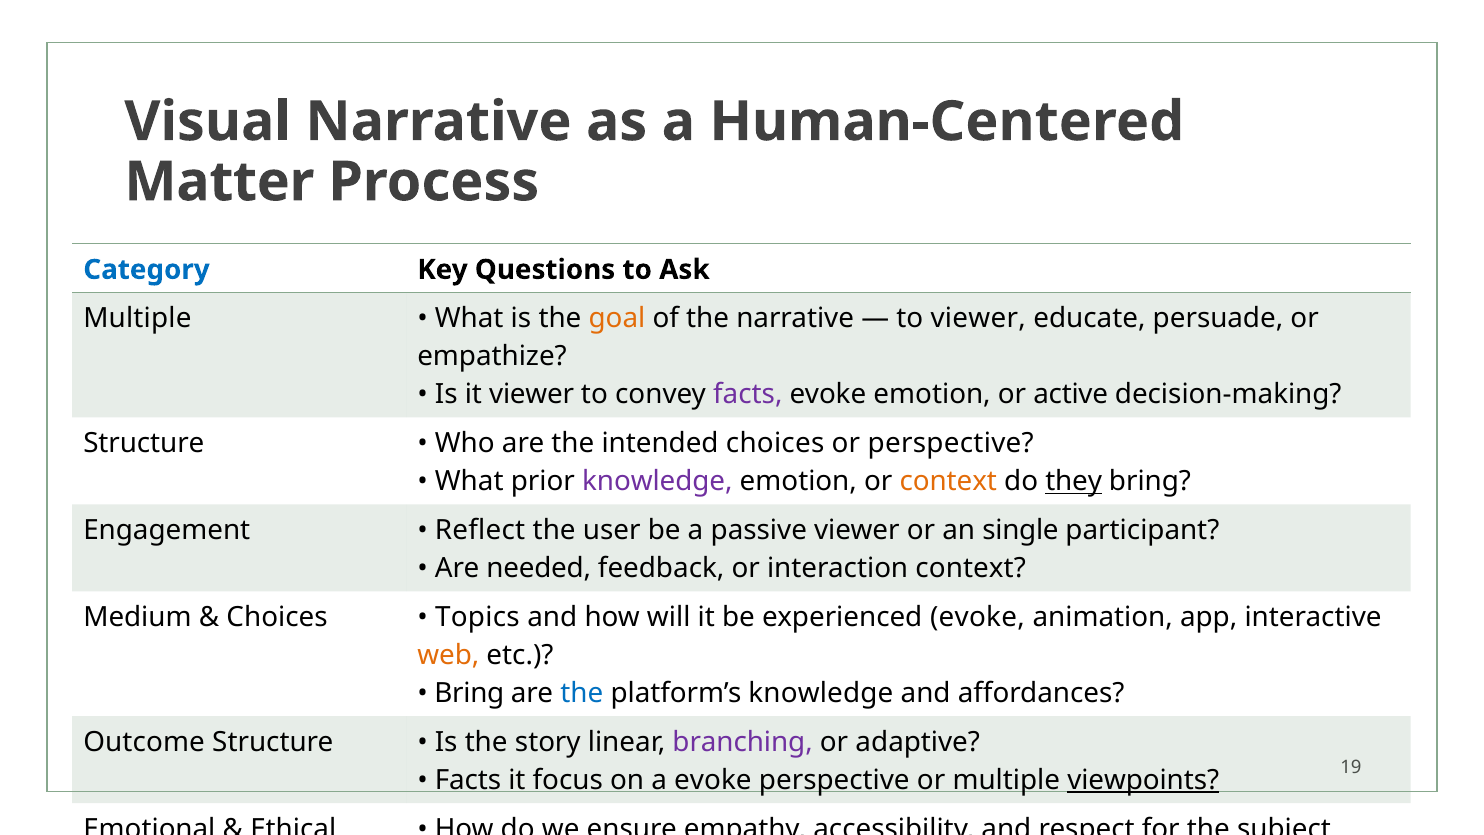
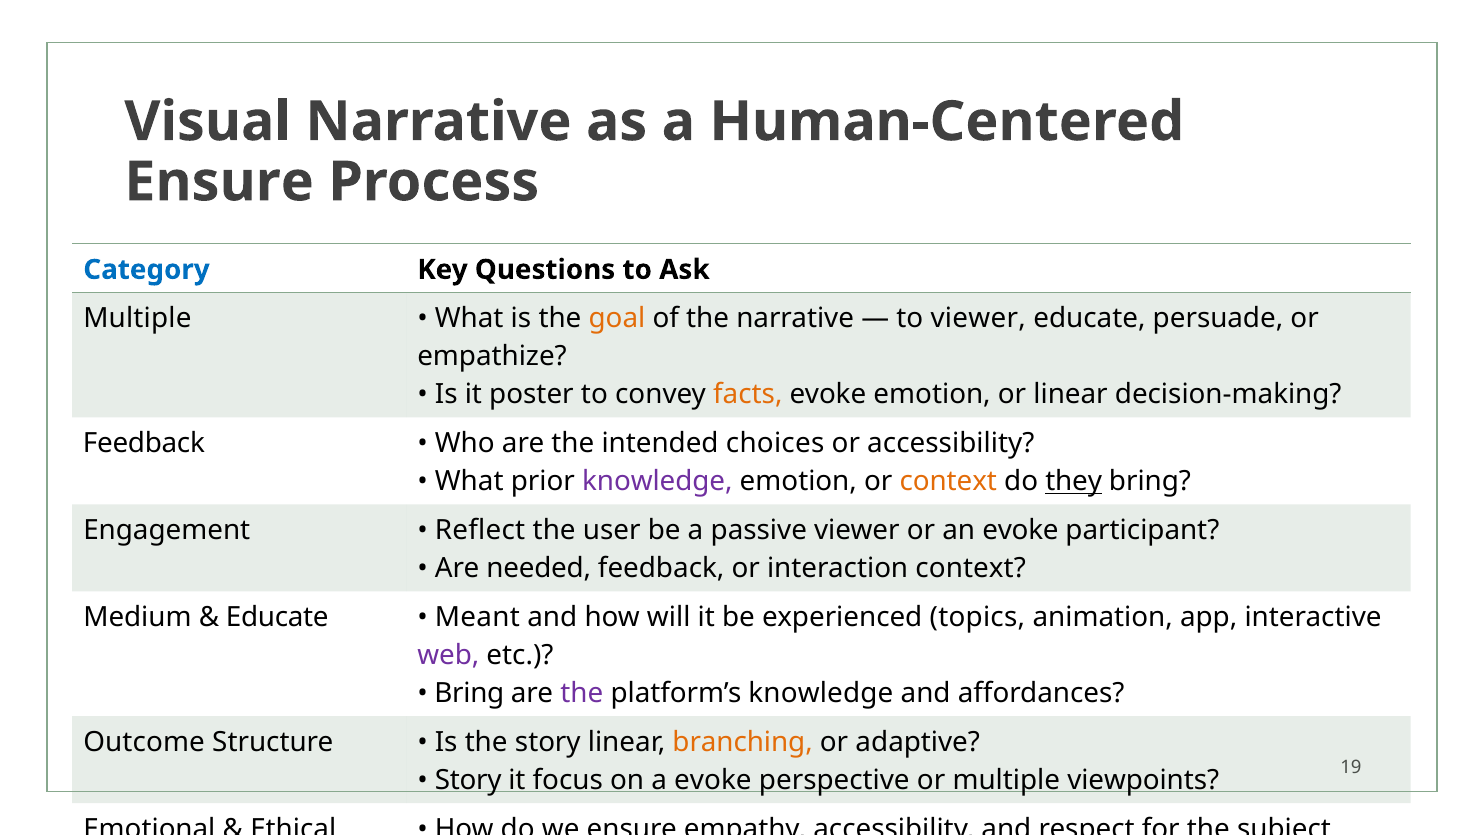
Matter at (219, 182): Matter -> Ensure
it viewer: viewer -> poster
facts at (748, 394) colour: purple -> orange
or active: active -> linear
Structure at (144, 443): Structure -> Feedback
or perspective: perspective -> accessibility
an single: single -> evoke
Choices at (277, 617): Choices -> Educate
Topics at (477, 617): Topics -> Meant
experienced evoke: evoke -> topics
web colour: orange -> purple
the at (582, 693) colour: blue -> purple
branching colour: purple -> orange
Facts at (468, 780): Facts -> Story
viewpoints underline: present -> none
